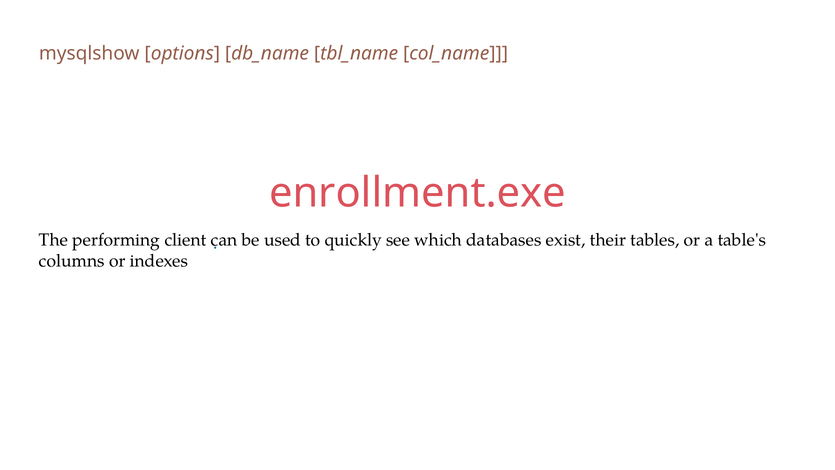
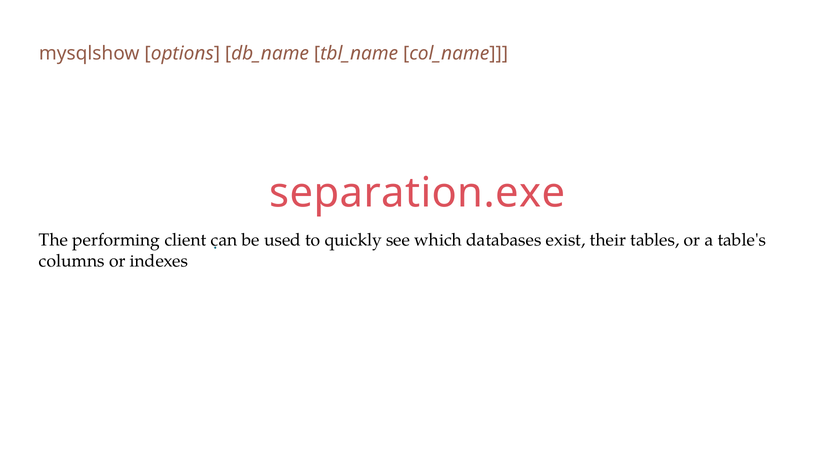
enrollment.exe: enrollment.exe -> separation.exe
